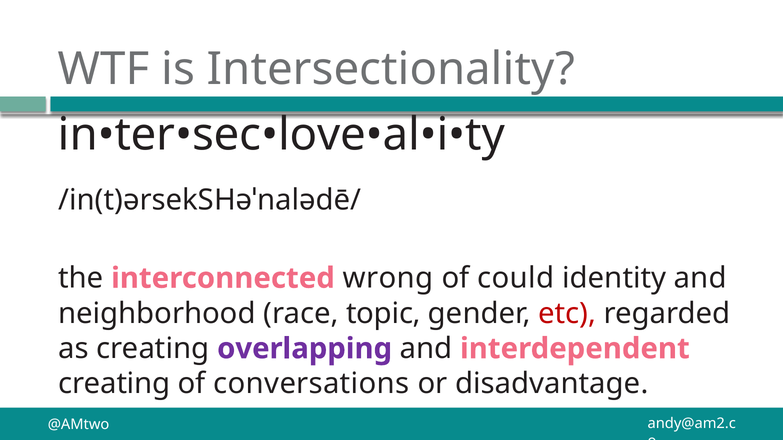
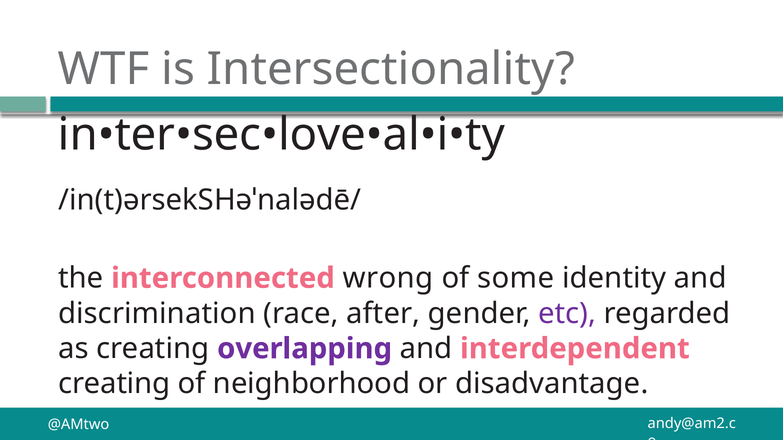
could: could -> some
neighborhood: neighborhood -> discrimination
topic: topic -> after
etc colour: red -> purple
conversations: conversations -> neighborhood
